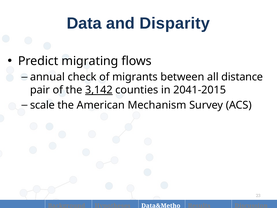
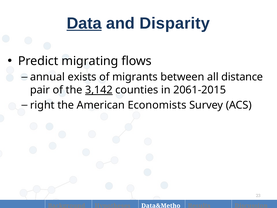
Data underline: none -> present
check: check -> exists
2041-2015: 2041-2015 -> 2061-2015
scale: scale -> right
Mechanism: Mechanism -> Economists
